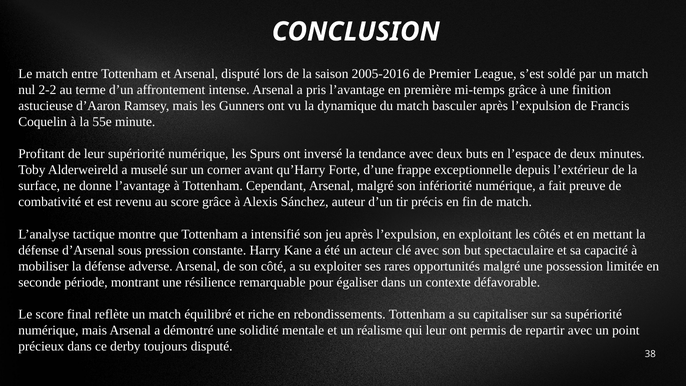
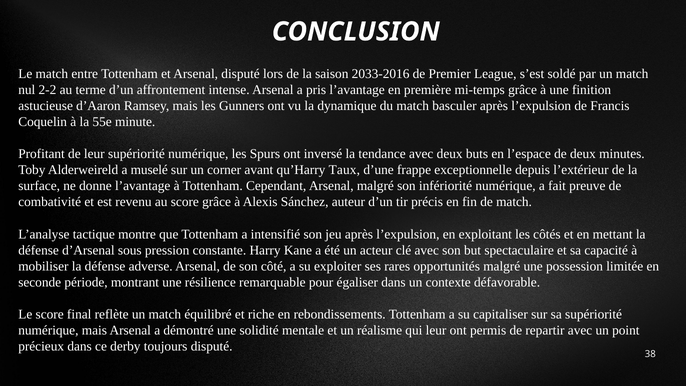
2005-2016: 2005-2016 -> 2033-2016
Forte: Forte -> Taux
